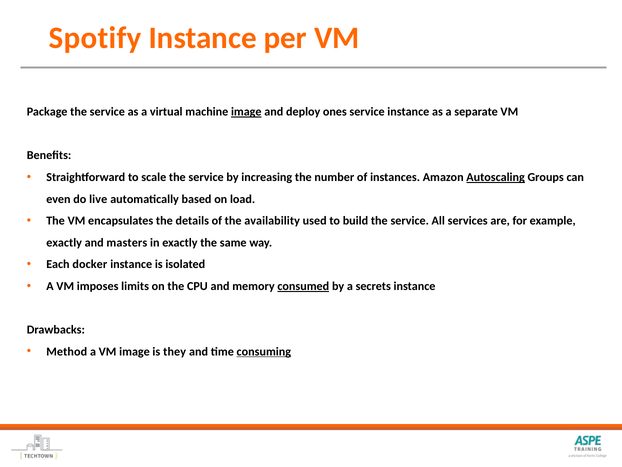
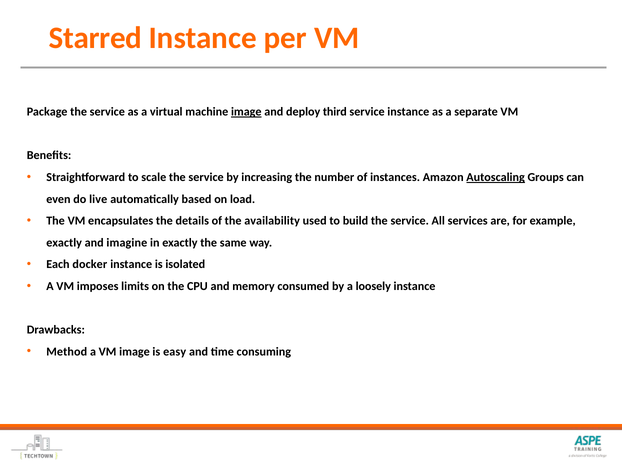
Spotify: Spotify -> Starred
ones: ones -> third
masters: masters -> imagine
consumed underline: present -> none
secrets: secrets -> loosely
they: they -> easy
consuming underline: present -> none
